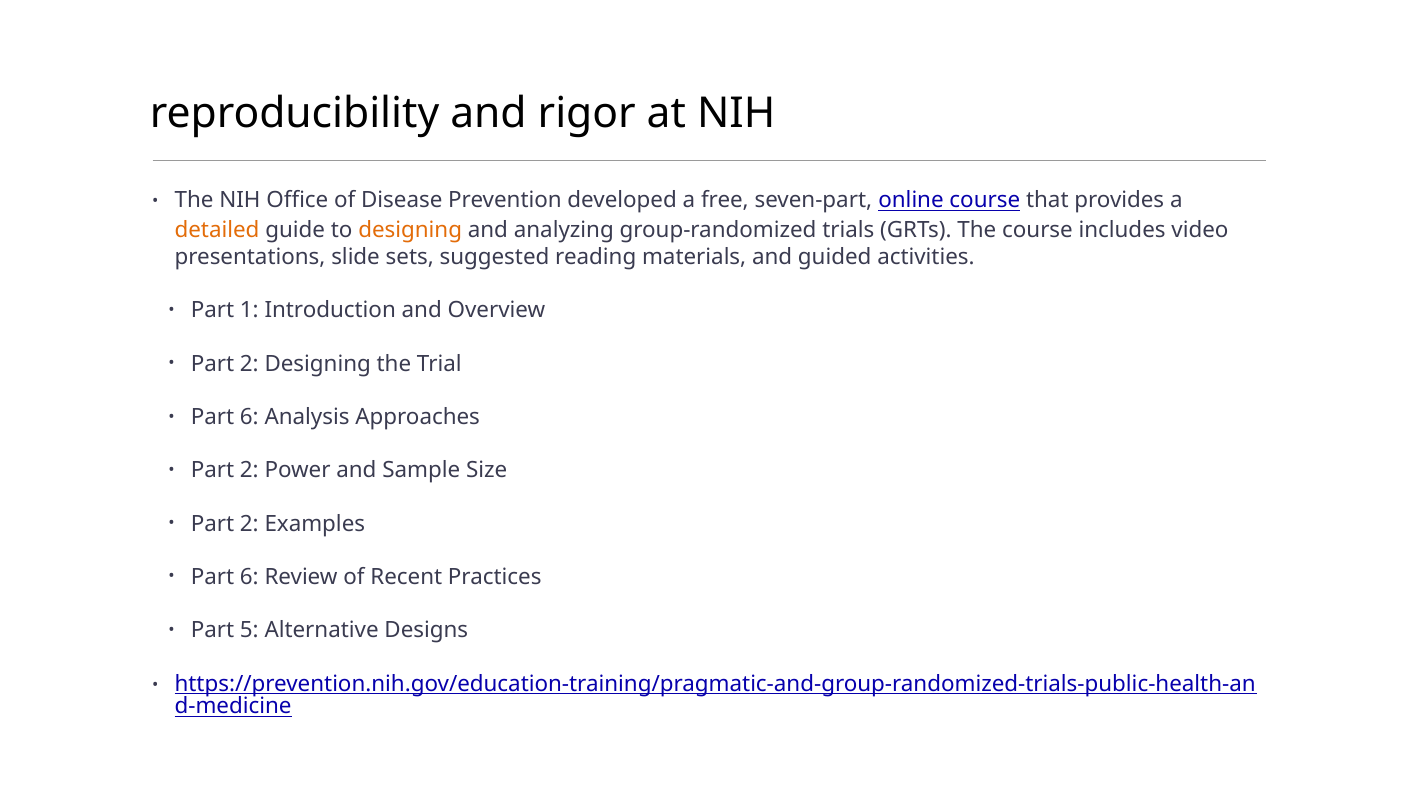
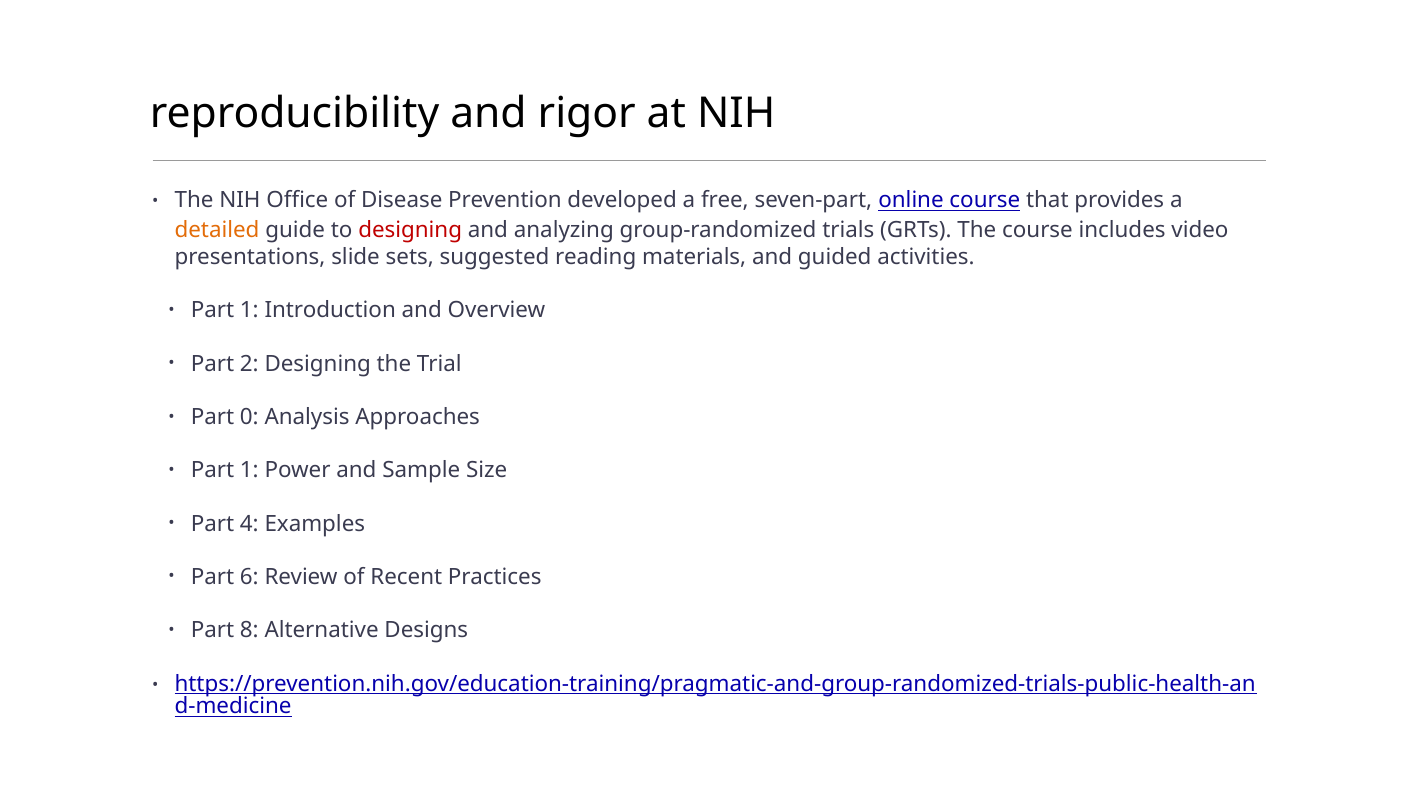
designing at (410, 230) colour: orange -> red
6 at (249, 417): 6 -> 0
2 at (249, 470): 2 -> 1
2 at (249, 524): 2 -> 4
5: 5 -> 8
